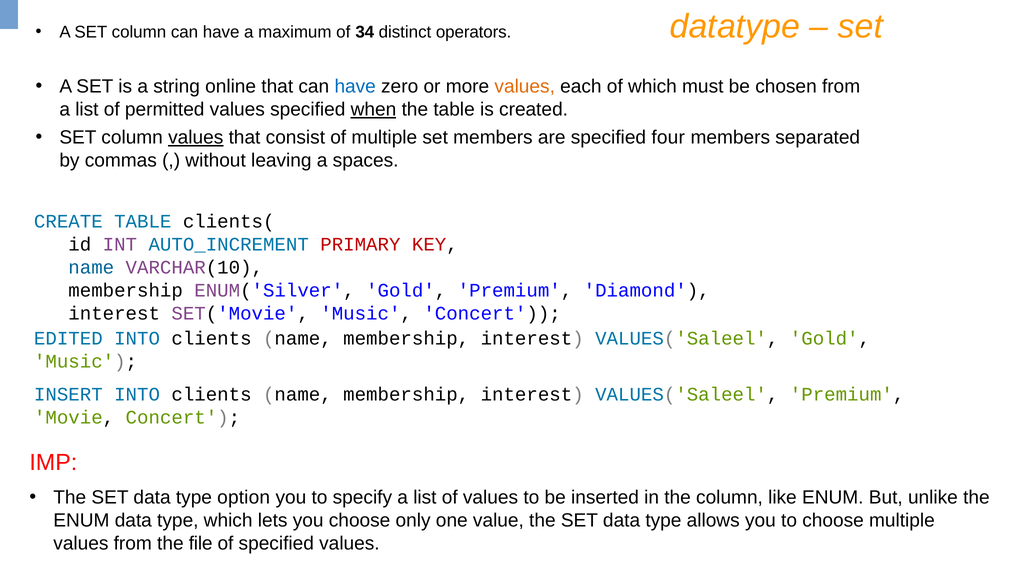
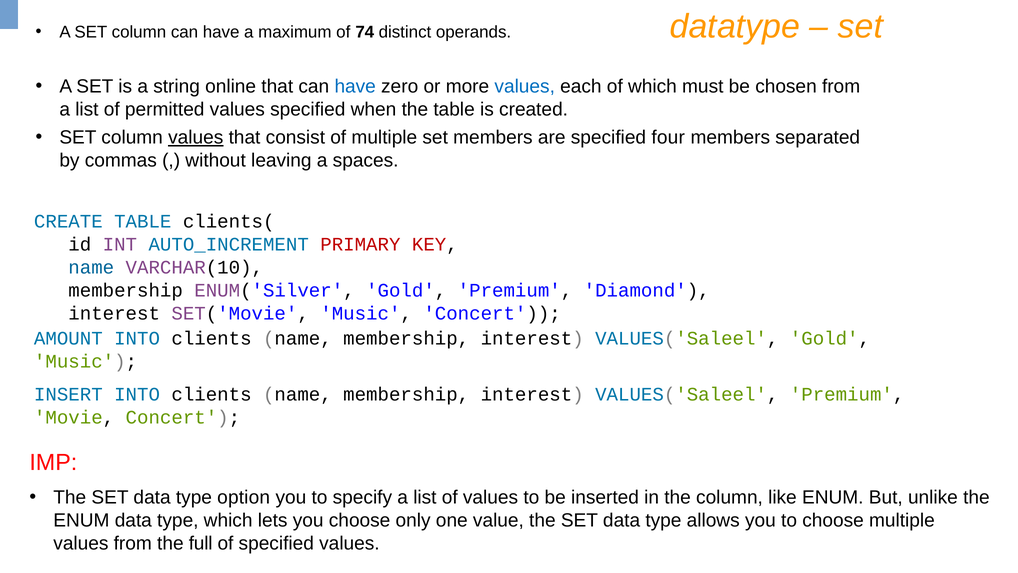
34: 34 -> 74
operators: operators -> operands
values at (525, 87) colour: orange -> blue
when underline: present -> none
EDITED: EDITED -> AMOUNT
file: file -> full
